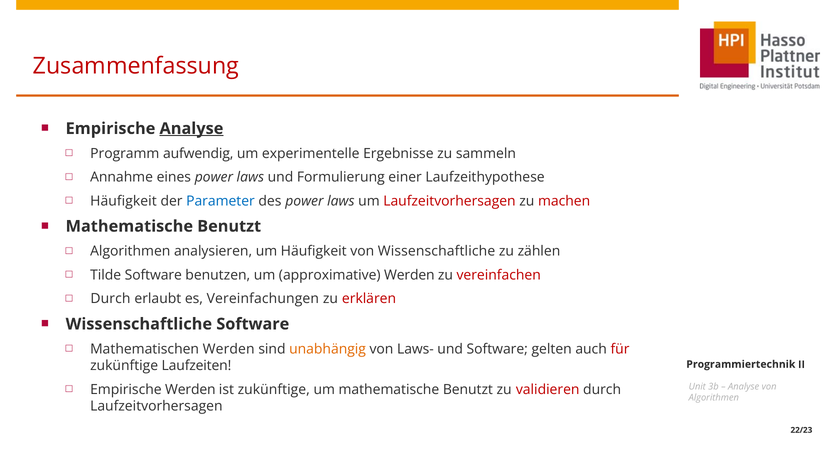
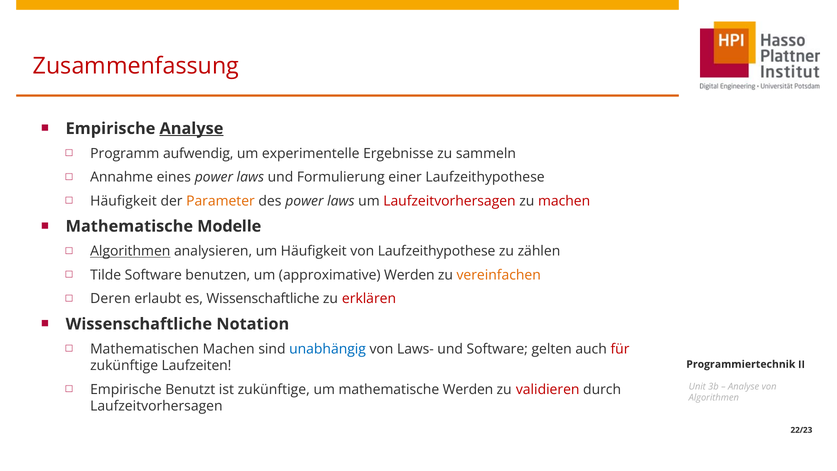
Parameter colour: blue -> orange
Benutzt at (229, 226): Benutzt -> Modelle
Algorithmen at (130, 251) underline: none -> present
von Wissenschaftliche: Wissenschaftliche -> Laufzeithypothese
vereinfachen colour: red -> orange
Durch at (110, 299): Durch -> Deren
es Vereinfachungen: Vereinfachungen -> Wissenschaftliche
Wissenschaftliche Software: Software -> Notation
Mathematischen Werden: Werden -> Machen
unabhängig colour: orange -> blue
Empirische Werden: Werden -> Benutzt
um mathematische Benutzt: Benutzt -> Werden
